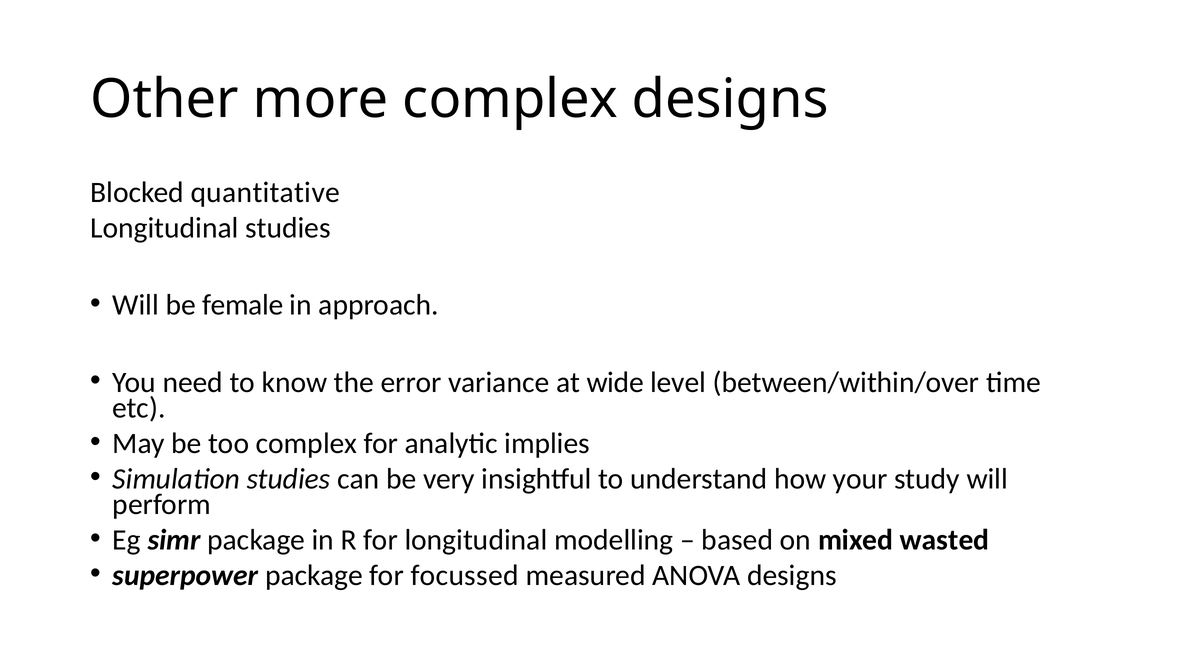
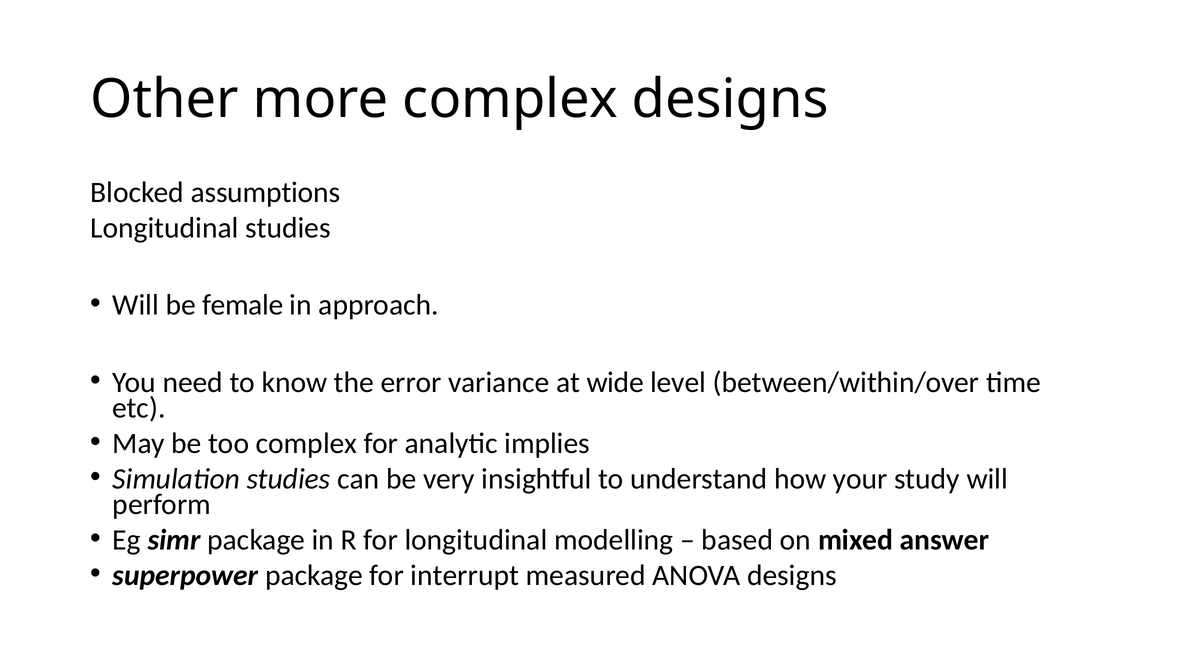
quantitative: quantitative -> assumptions
wasted: wasted -> answer
focussed: focussed -> interrupt
